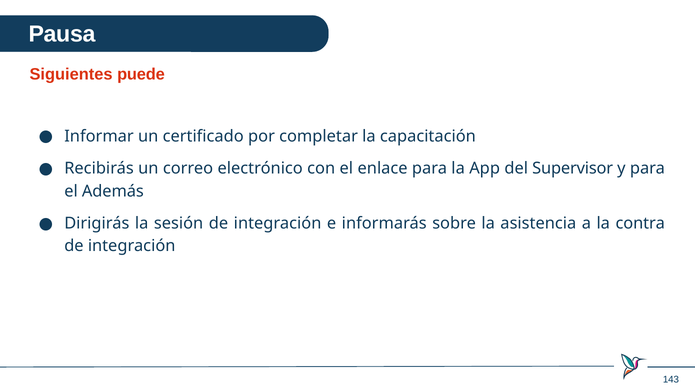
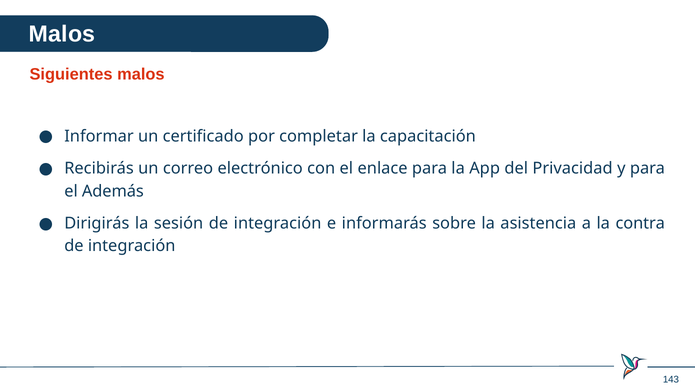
Pausa at (62, 34): Pausa -> Malos
Siguientes puede: puede -> malos
Supervisor: Supervisor -> Privacidad
